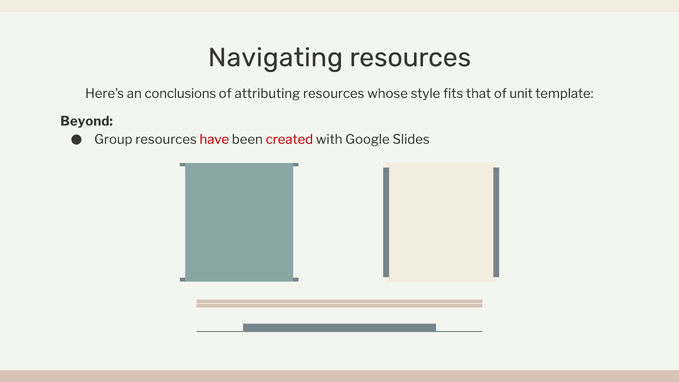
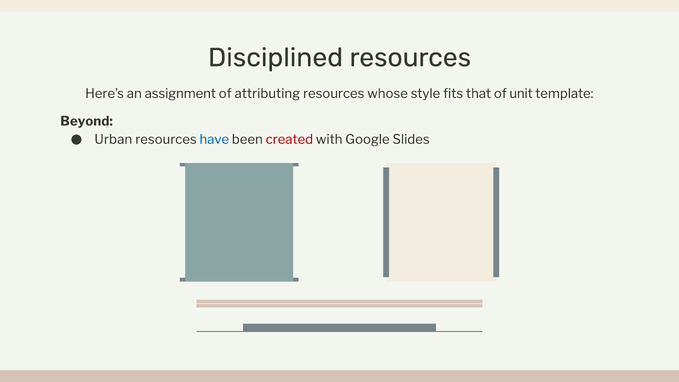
Navigating: Navigating -> Disciplined
conclusions: conclusions -> assignment
Group: Group -> Urban
have colour: red -> blue
